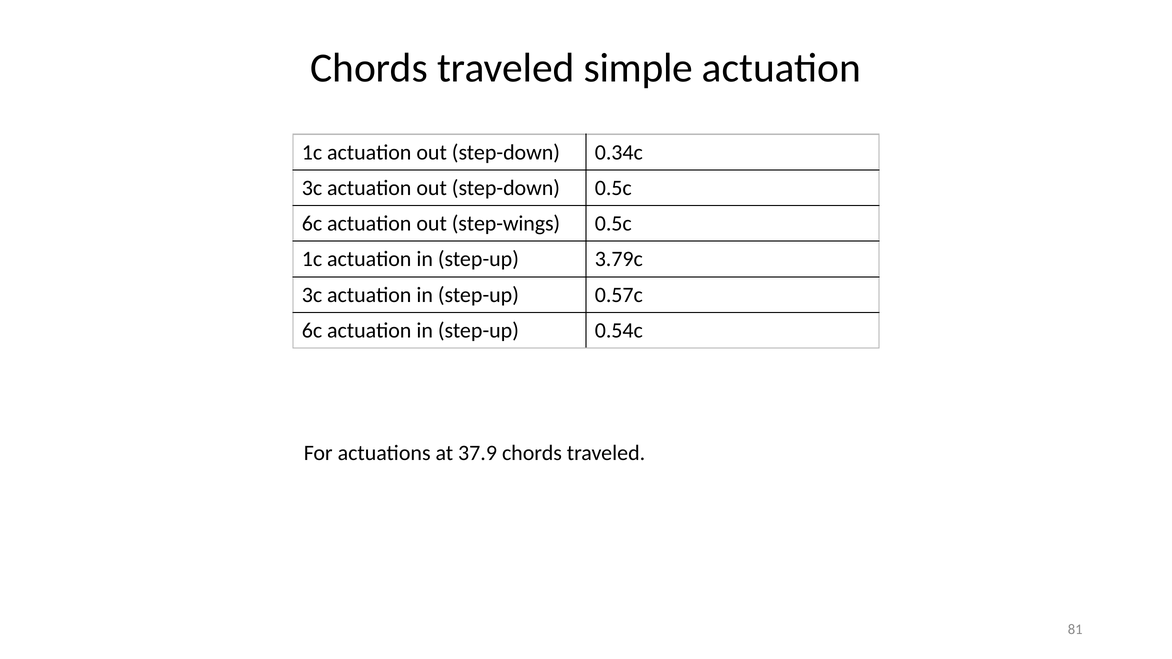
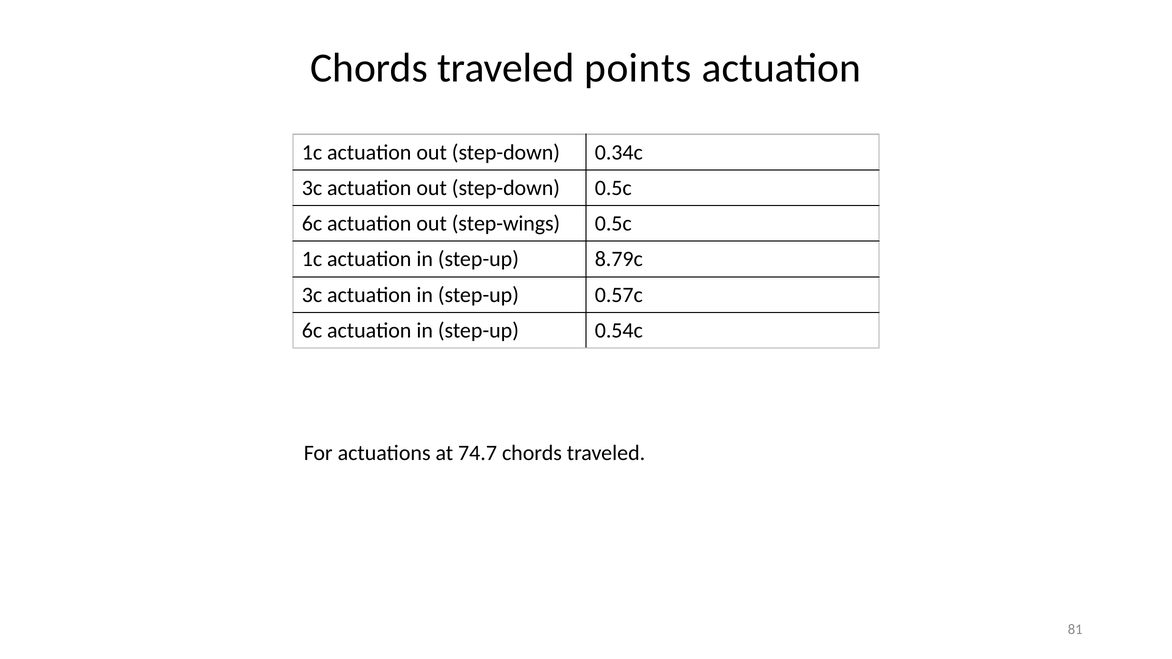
simple: simple -> points
3.79c: 3.79c -> 8.79c
37.9: 37.9 -> 74.7
